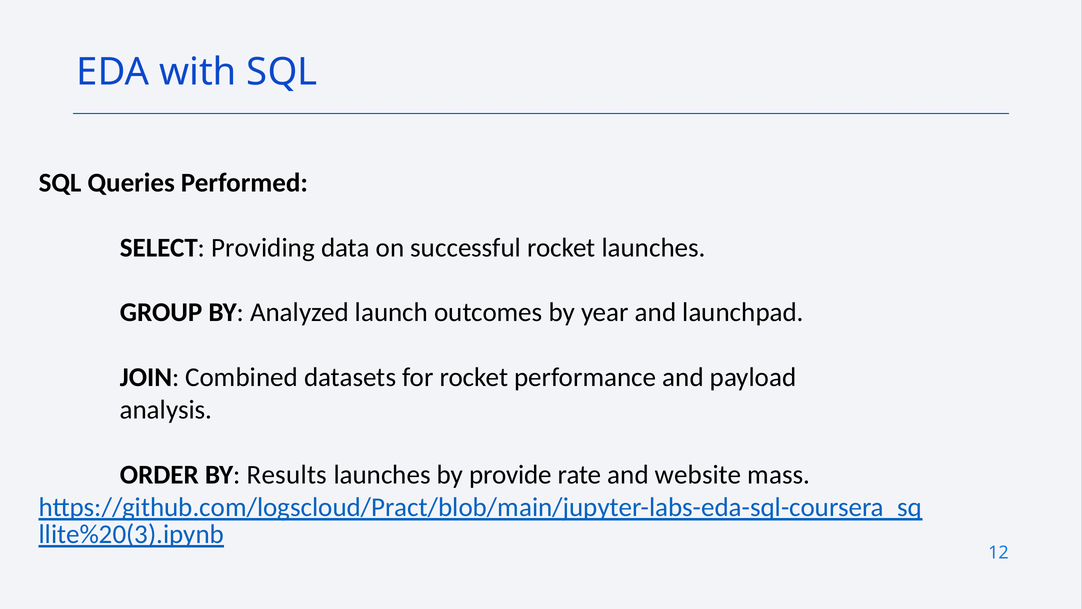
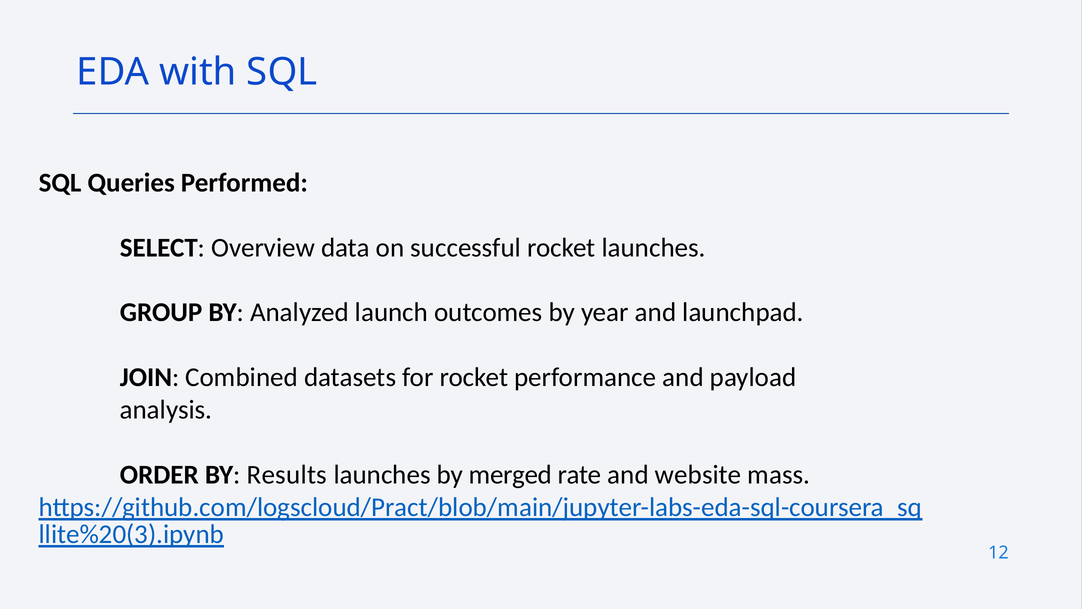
Providing: Providing -> Overview
provide: provide -> merged
